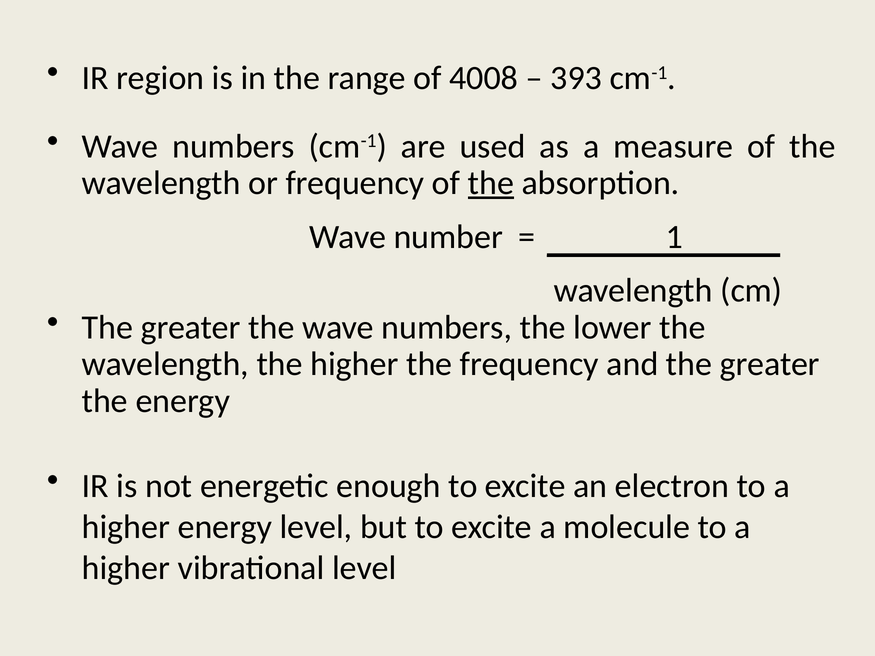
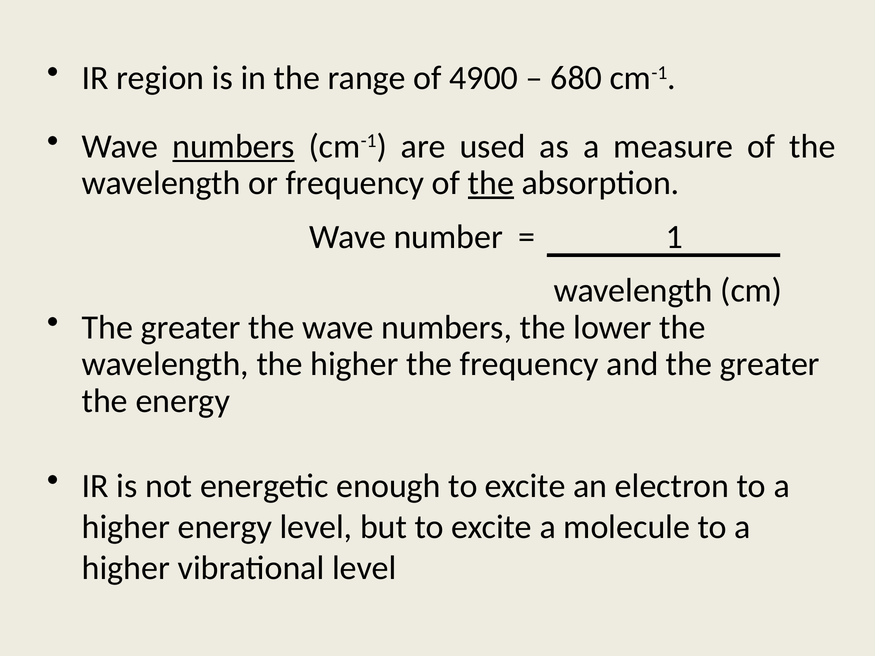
4008: 4008 -> 4900
393: 393 -> 680
numbers at (234, 146) underline: none -> present
